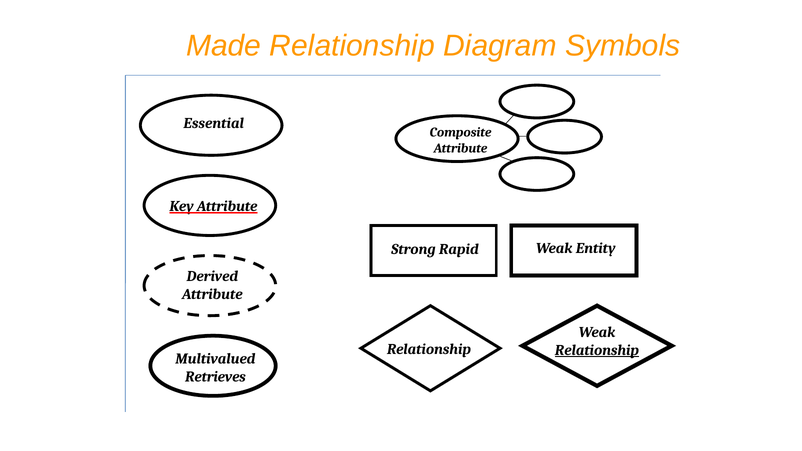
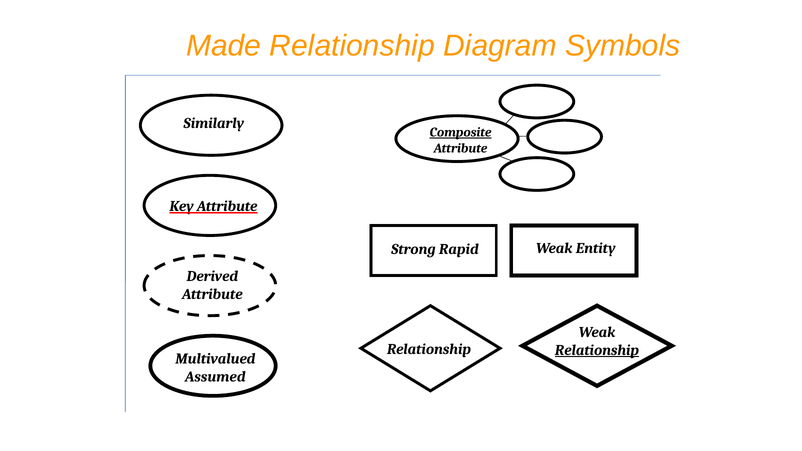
Essential: Essential -> Similarly
Composite underline: none -> present
Retrieves: Retrieves -> Assumed
